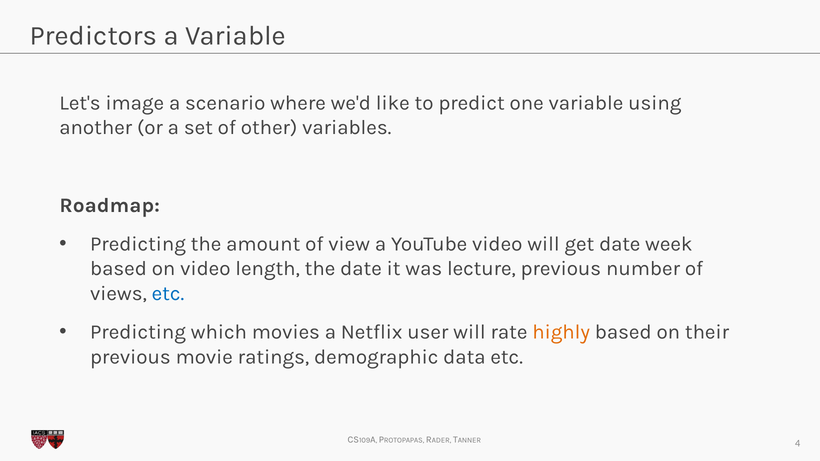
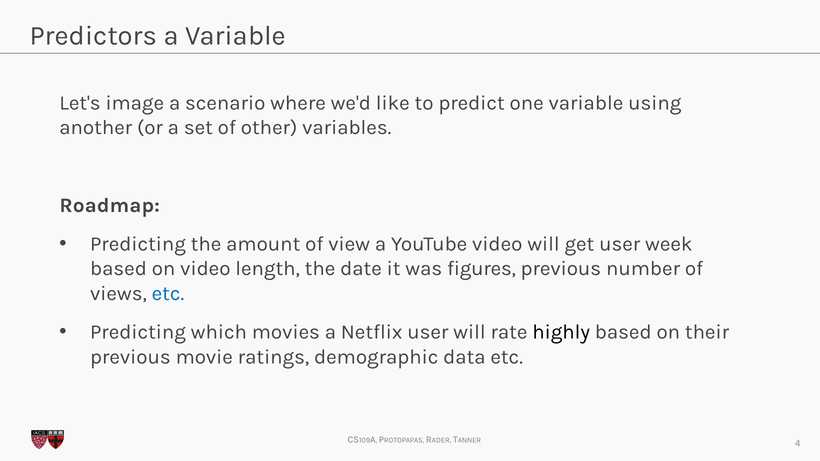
get date: date -> user
lecture: lecture -> figures
highly colour: orange -> black
